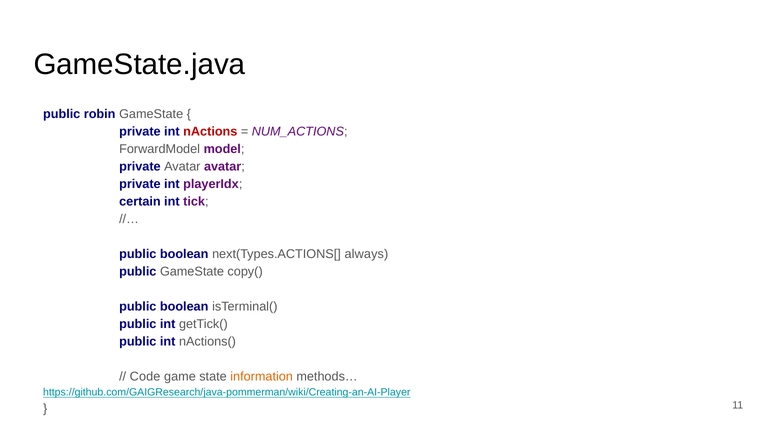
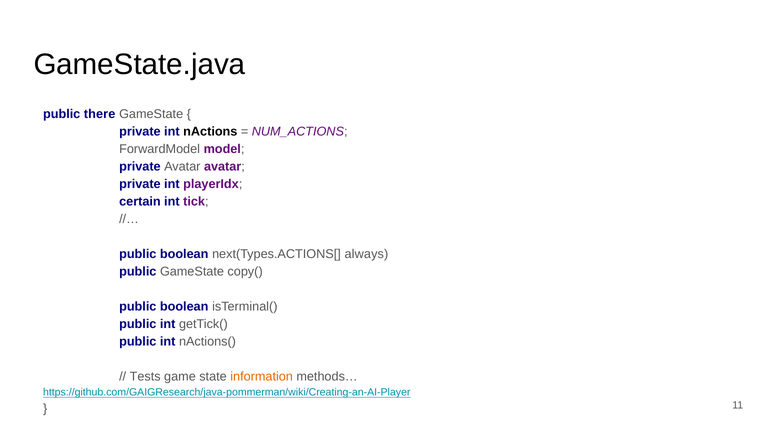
robin: robin -> there
nActions colour: red -> black
Code: Code -> Tests
